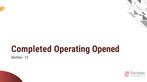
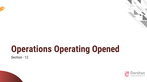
Completed: Completed -> Operations
